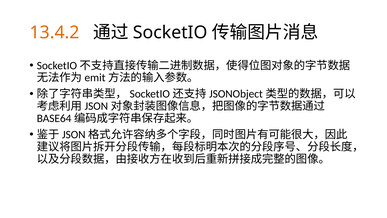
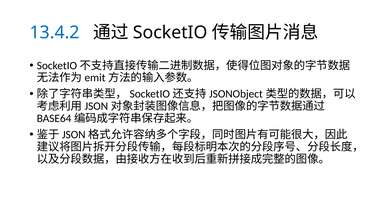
13.4.2 colour: orange -> blue
